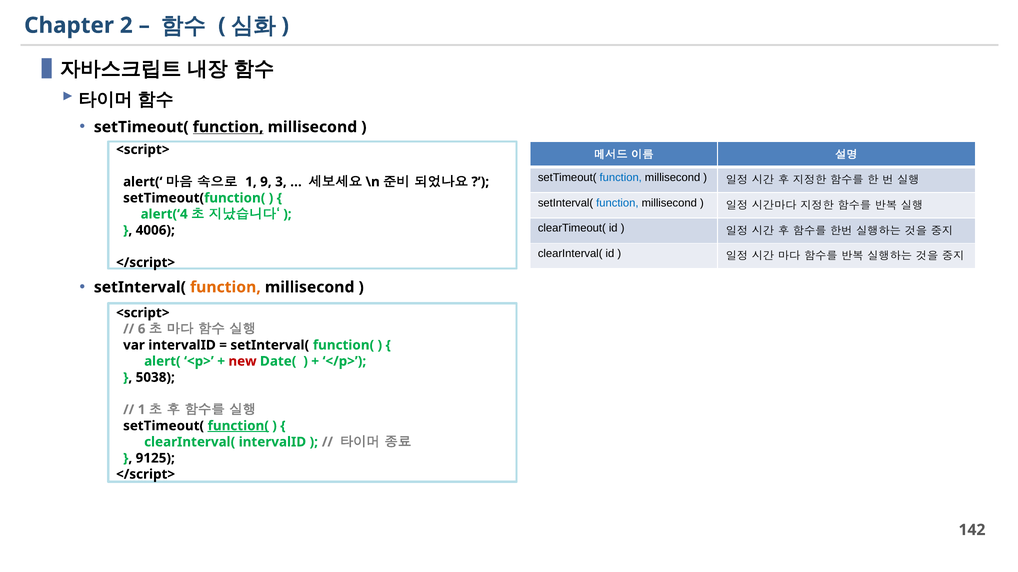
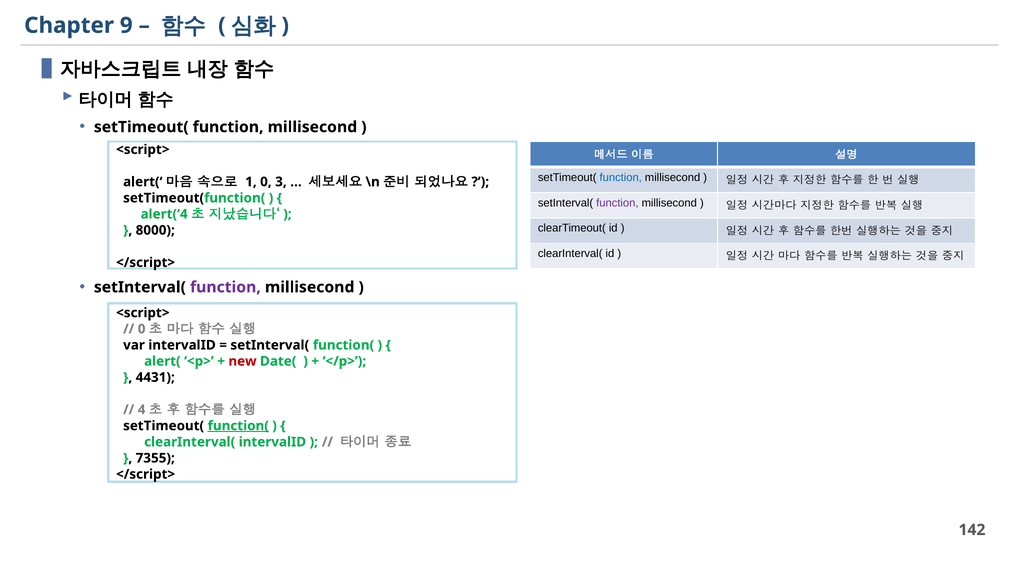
2: 2 -> 9
function at (228, 127) underline: present -> none
1 9: 9 -> 0
function at (617, 203) colour: blue -> purple
4006: 4006 -> 8000
function at (225, 287) colour: orange -> purple
6 at (142, 329): 6 -> 0
5038: 5038 -> 4431
1 at (142, 410): 1 -> 4
9125: 9125 -> 7355
